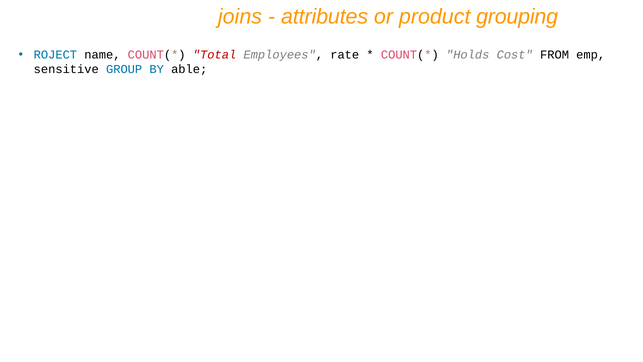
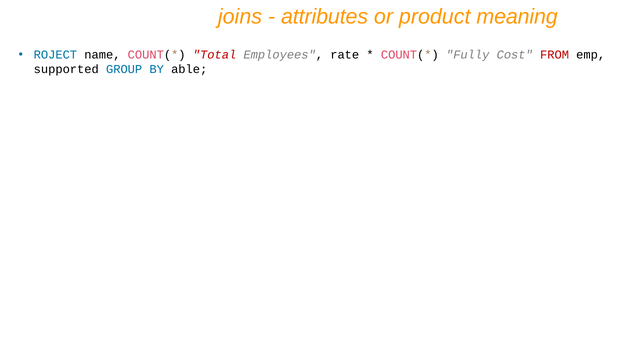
grouping: grouping -> meaning
Holds: Holds -> Fully
FROM colour: black -> red
sensitive: sensitive -> supported
